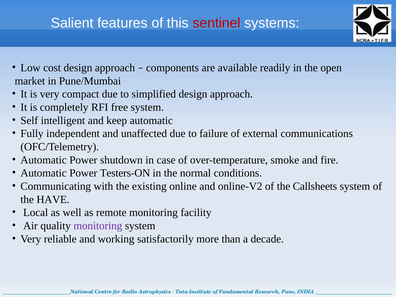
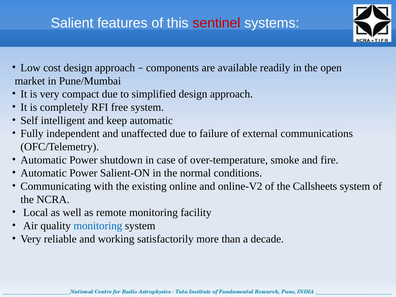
Testers-ON: Testers-ON -> Salient-ON
HAVE: HAVE -> NCRA
monitoring at (98, 226) colour: purple -> blue
